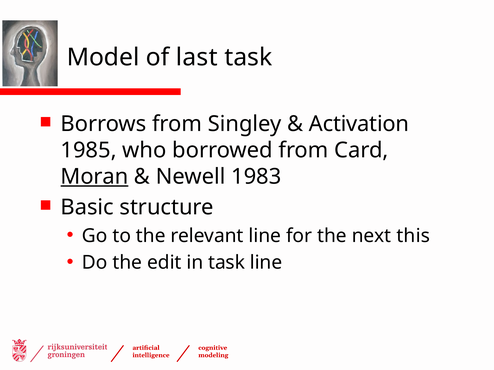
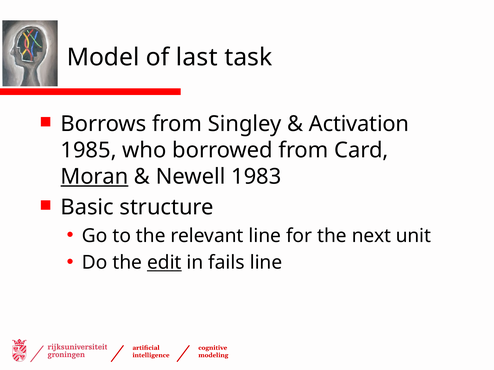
this: this -> unit
edit underline: none -> present
in task: task -> fails
